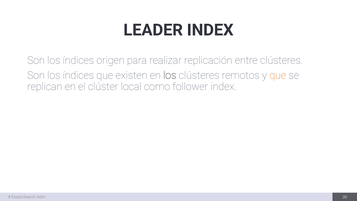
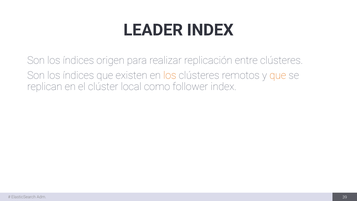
los at (170, 75) colour: black -> orange
